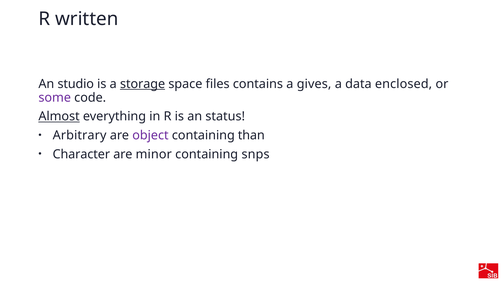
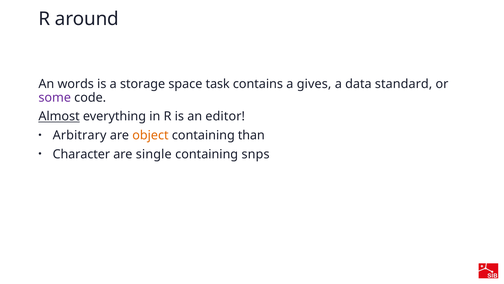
written: written -> around
studio: studio -> words
storage underline: present -> none
files: files -> task
enclosed: enclosed -> standard
status: status -> editor
object colour: purple -> orange
minor: minor -> single
